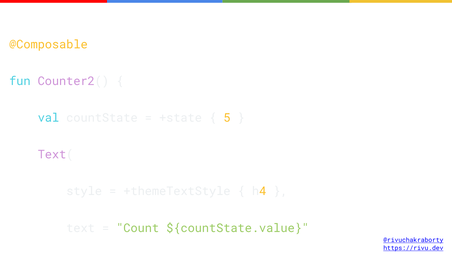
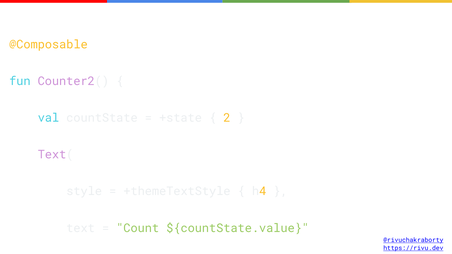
5: 5 -> 2
